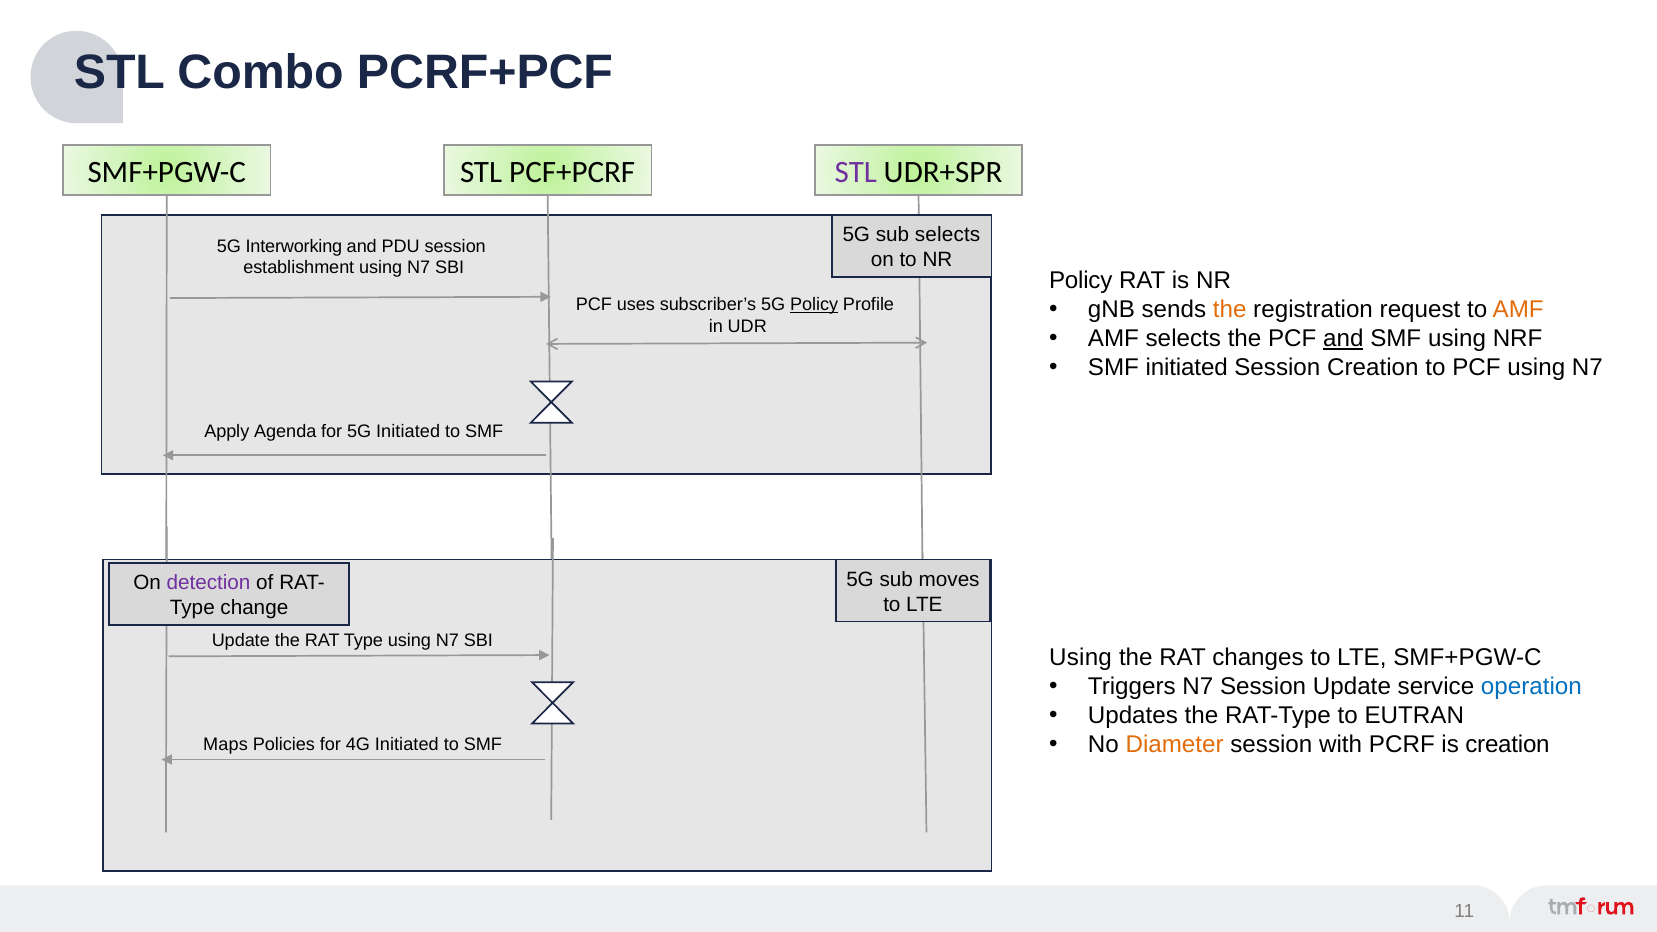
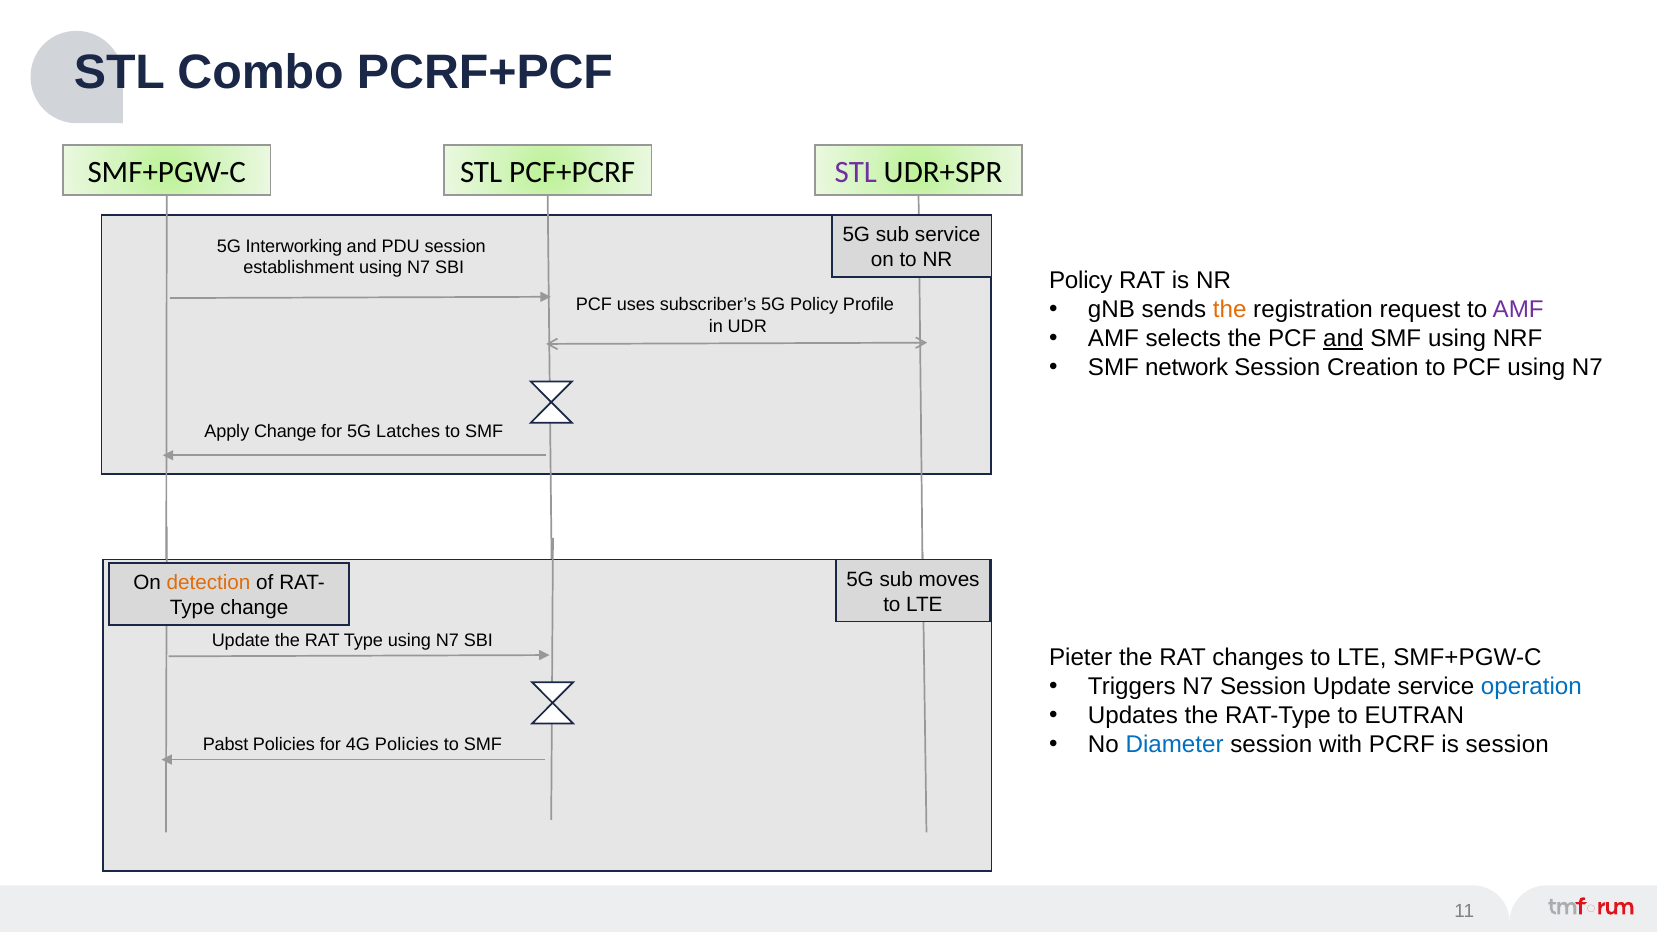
sub selects: selects -> service
Policy at (814, 305) underline: present -> none
AMF at (1518, 309) colour: orange -> purple
SMF initiated: initiated -> network
Apply Agenda: Agenda -> Change
5G Initiated: Initiated -> Latches
detection colour: purple -> orange
Using at (1081, 658): Using -> Pieter
Diameter colour: orange -> blue
is creation: creation -> session
Maps: Maps -> Pabst
4G Initiated: Initiated -> Policies
